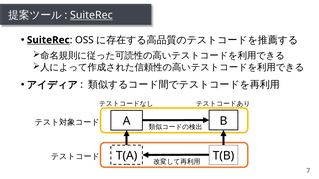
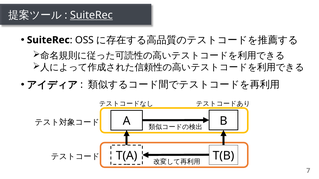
SuiteRec at (48, 40) underline: present -> none
